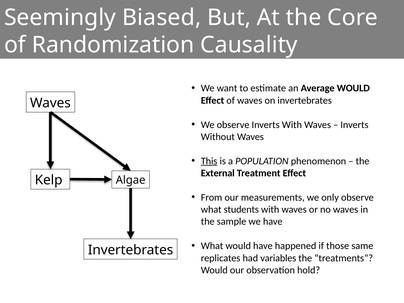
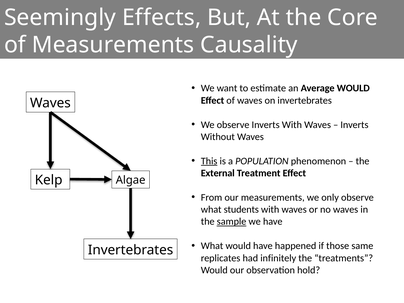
Biased: Biased -> Effects
of Randomization: Randomization -> Measurements
sample underline: none -> present
variables: variables -> infinitely
